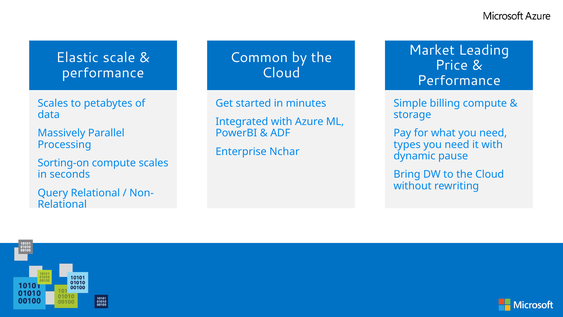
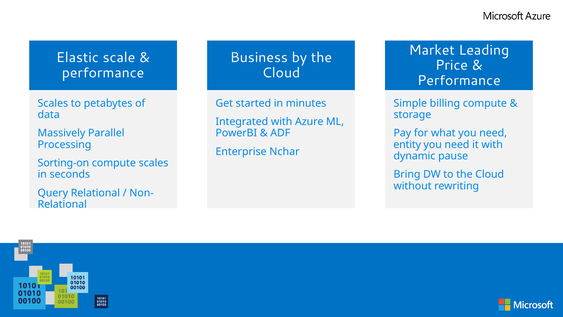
Common: Common -> Business
types: types -> entity
